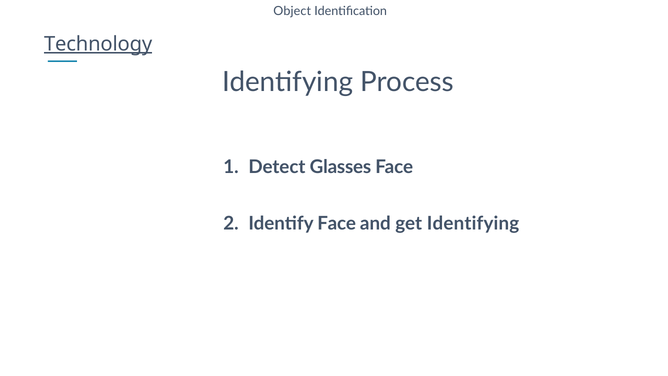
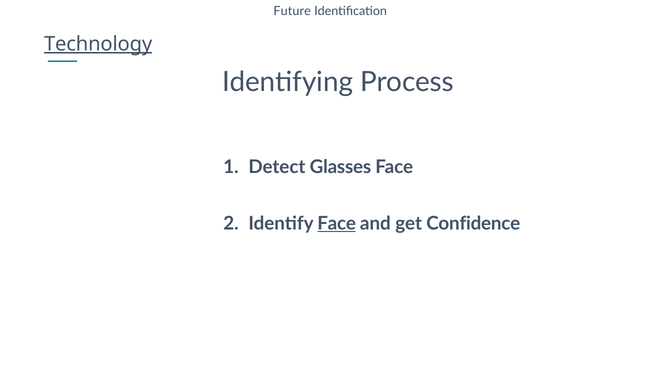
Object: Object -> Future
Face at (337, 223) underline: none -> present
get Identifying: Identifying -> Confidence
